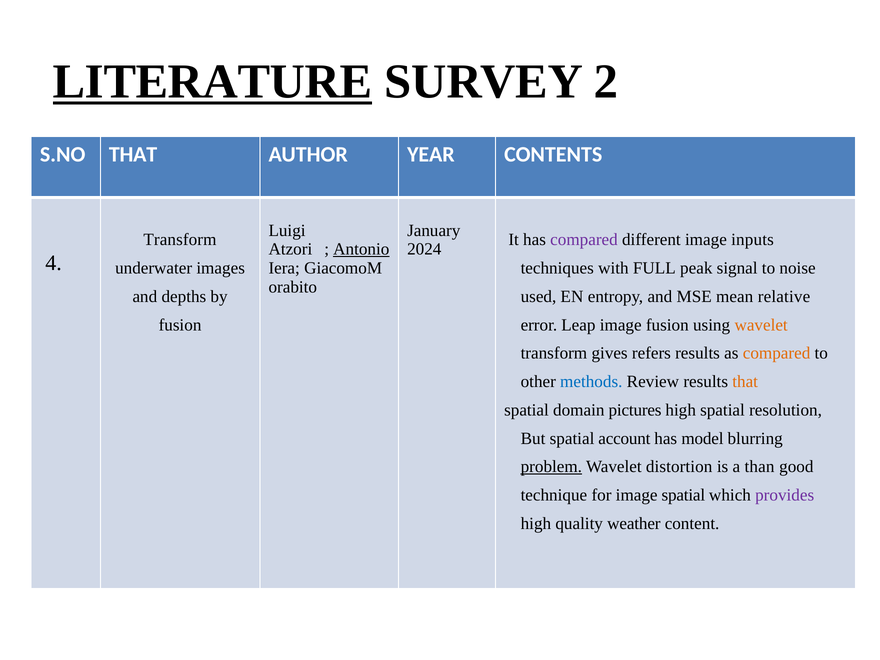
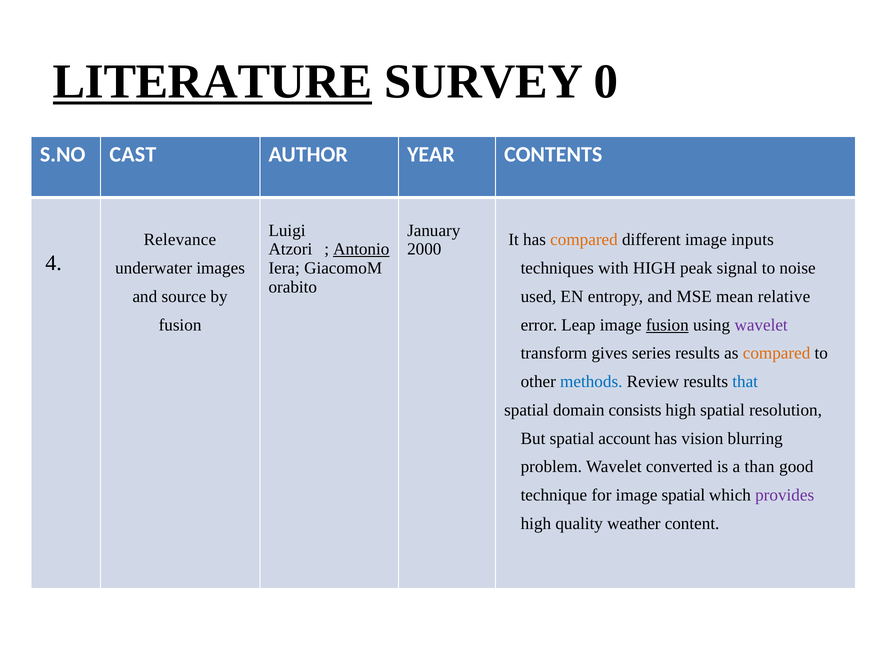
2: 2 -> 0
S.NO THAT: THAT -> CAST
Transform at (180, 240): Transform -> Relevance
compared at (584, 240) colour: purple -> orange
2024: 2024 -> 2000
with FULL: FULL -> HIGH
depths: depths -> source
fusion at (667, 325) underline: none -> present
wavelet at (761, 325) colour: orange -> purple
refers: refers -> series
that at (745, 382) colour: orange -> blue
pictures: pictures -> consists
model: model -> vision
problem underline: present -> none
distortion: distortion -> converted
